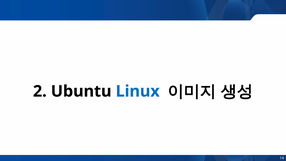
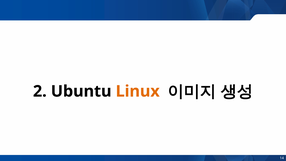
Linux colour: blue -> orange
